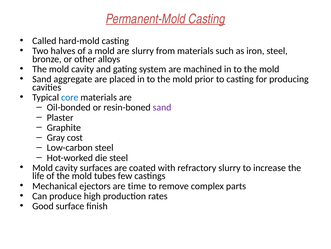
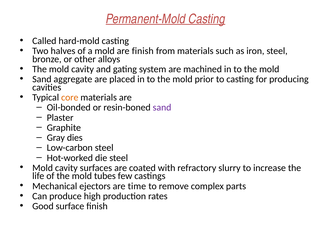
are slurry: slurry -> finish
core colour: blue -> orange
cost: cost -> dies
